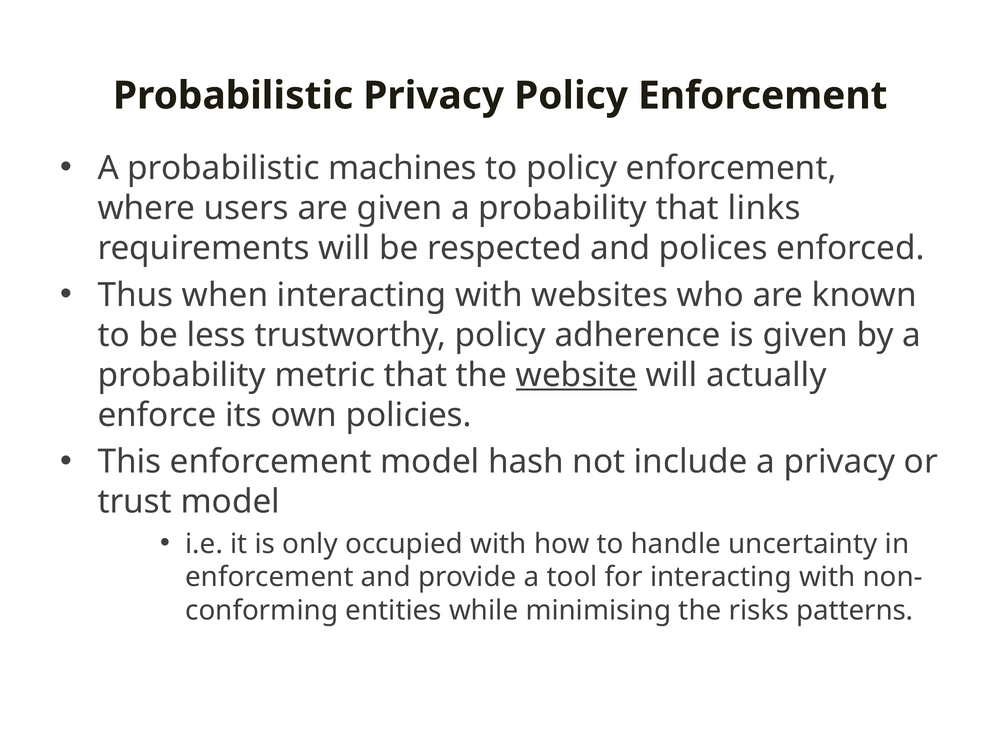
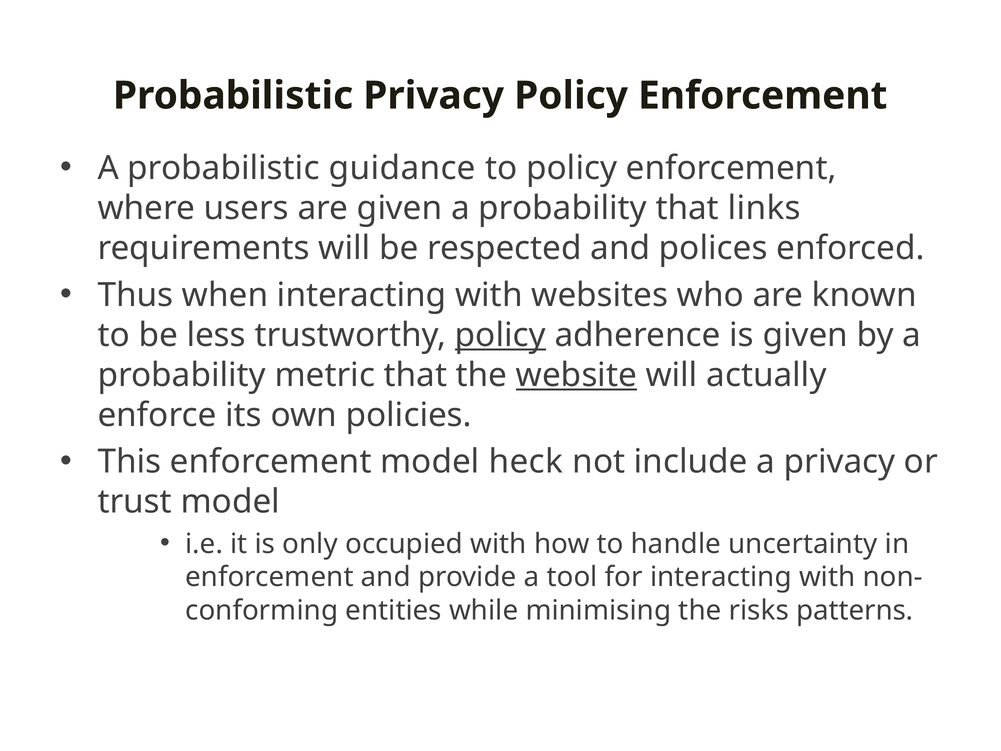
machines: machines -> guidance
policy at (500, 335) underline: none -> present
hash: hash -> heck
